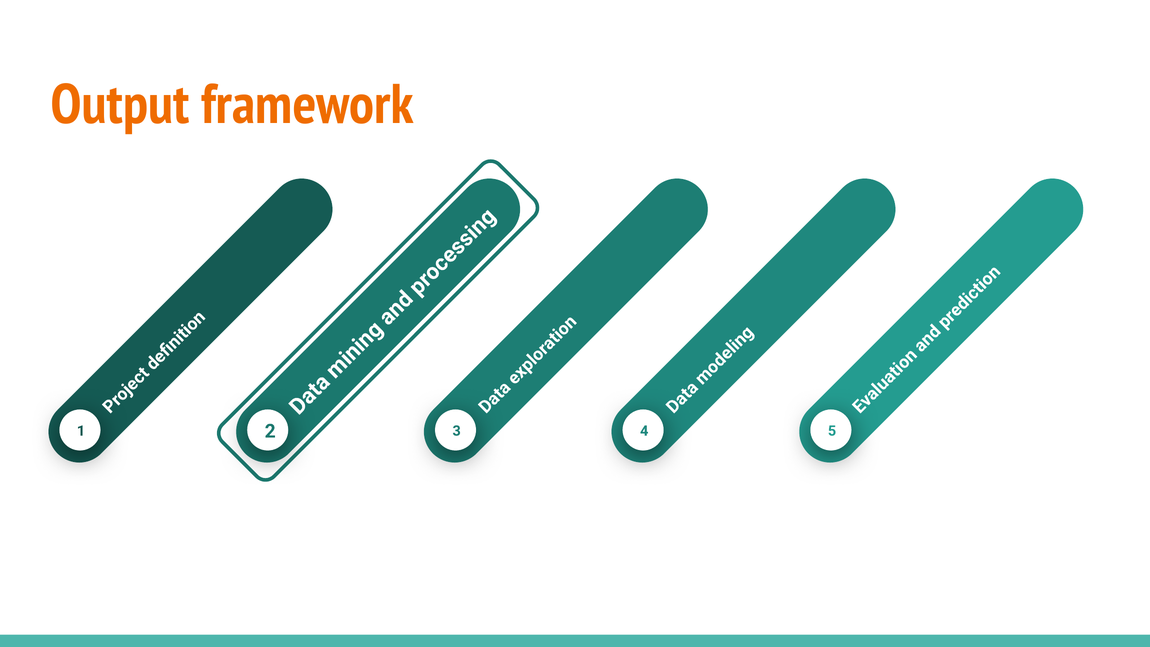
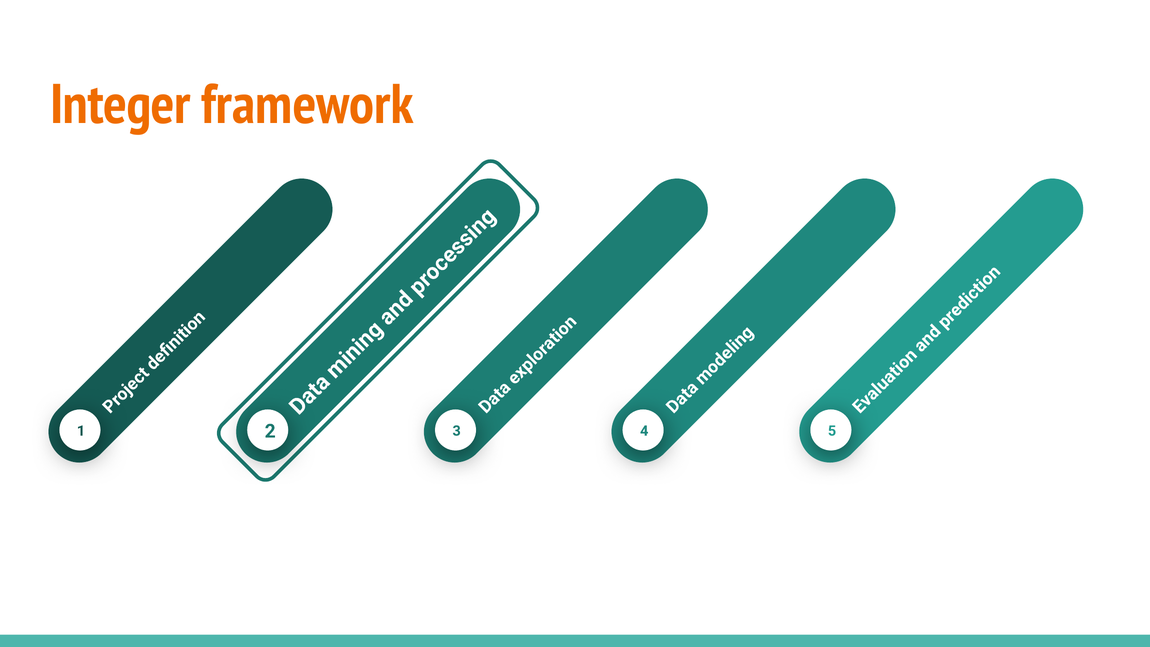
Output: Output -> Integer
